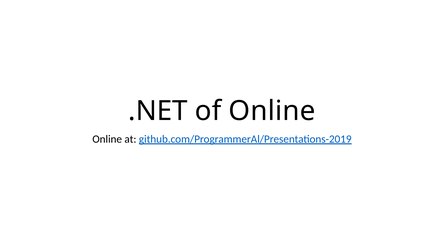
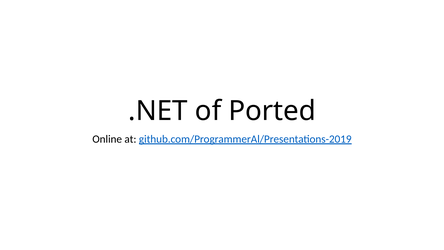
of Online: Online -> Ported
